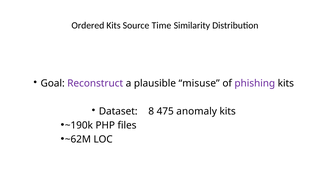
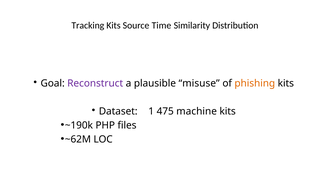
Ordered: Ordered -> Tracking
phishing colour: purple -> orange
8: 8 -> 1
anomaly: anomaly -> machine
